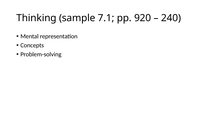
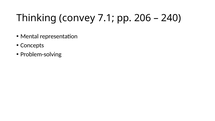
sample: sample -> convey
920: 920 -> 206
